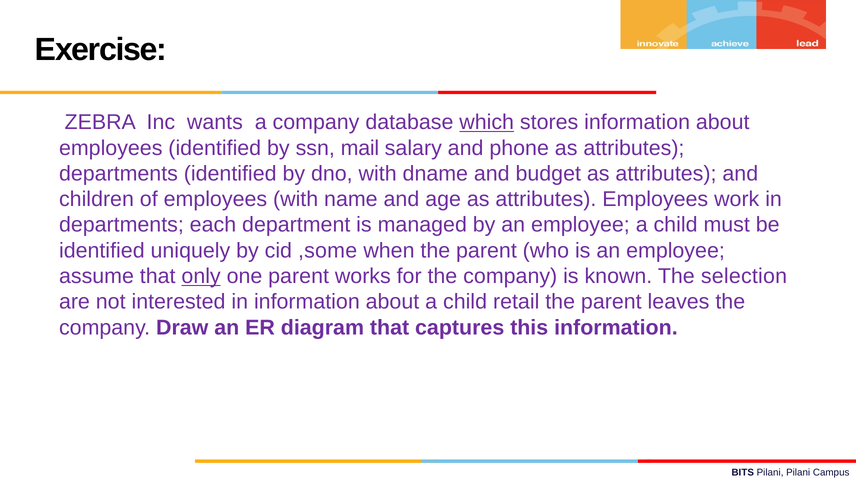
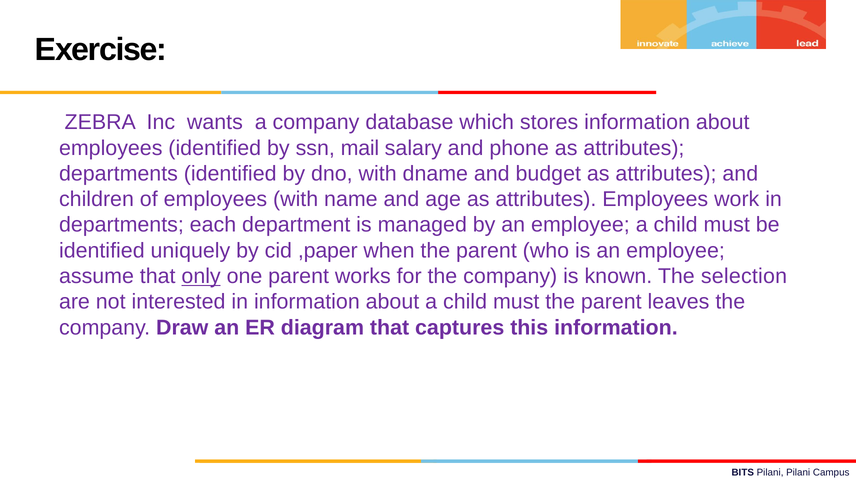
which underline: present -> none
,some: ,some -> ,paper
about a child retail: retail -> must
